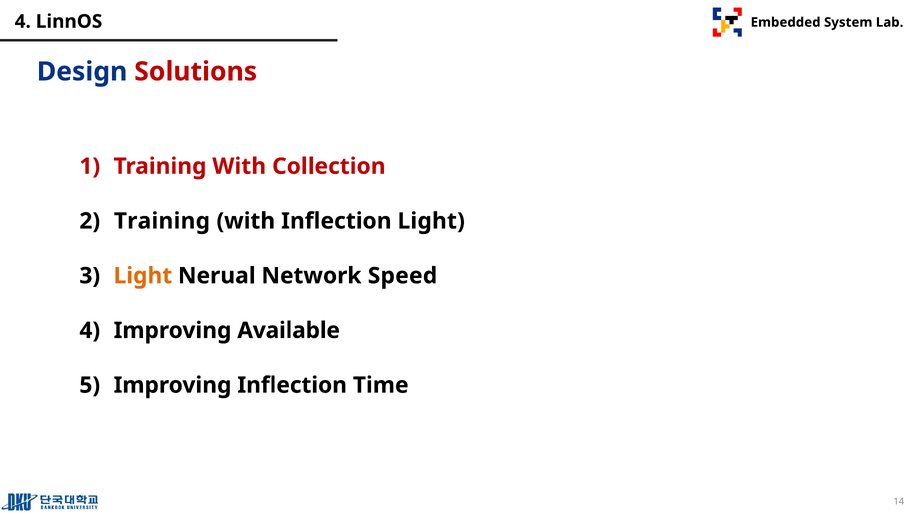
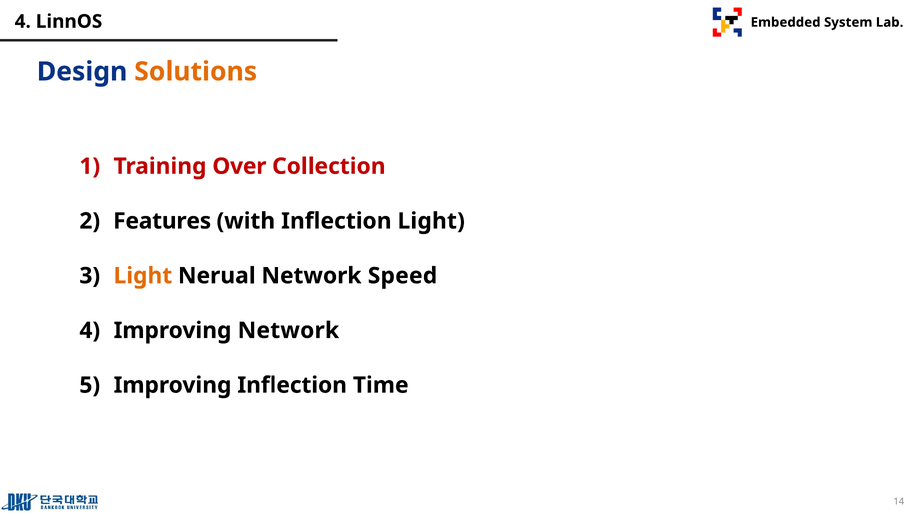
Solutions colour: red -> orange
With at (239, 166): With -> Over
Training at (162, 221): Training -> Features
Improving Available: Available -> Network
